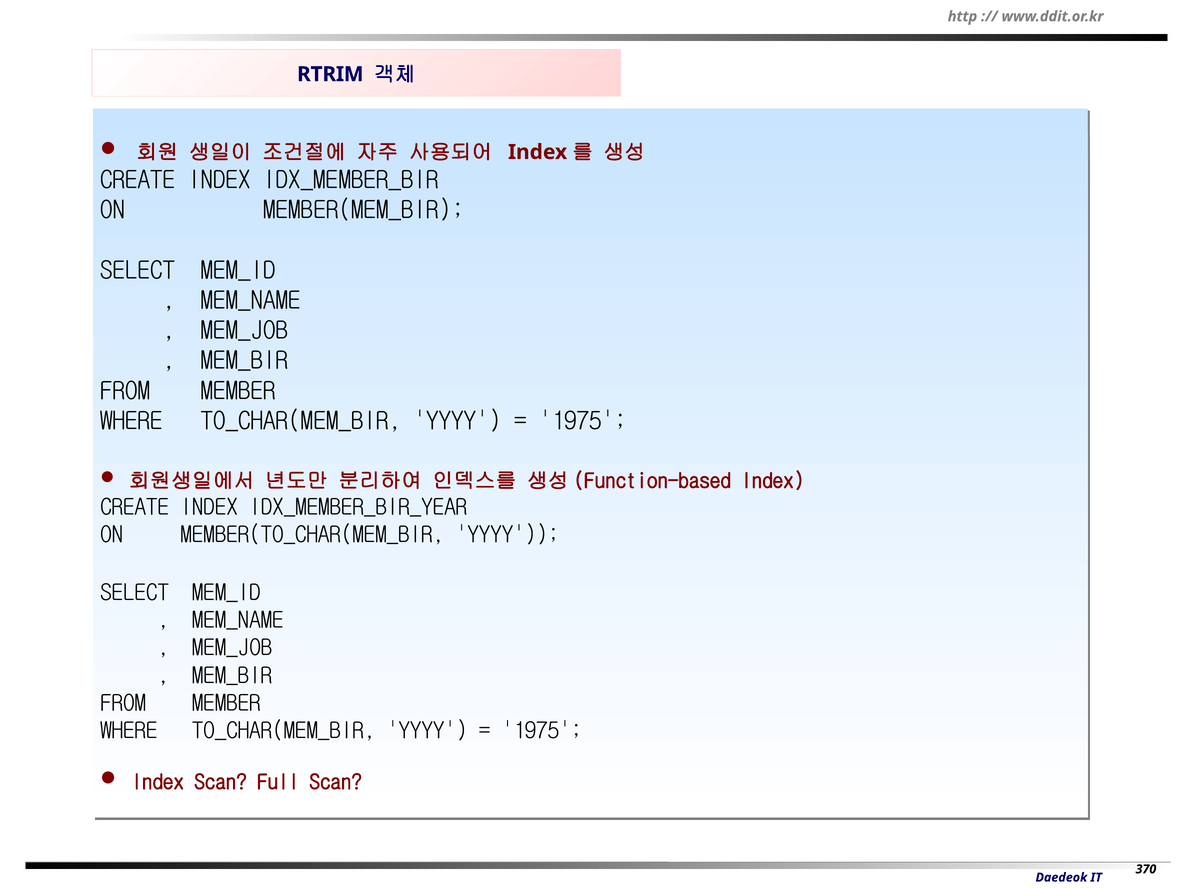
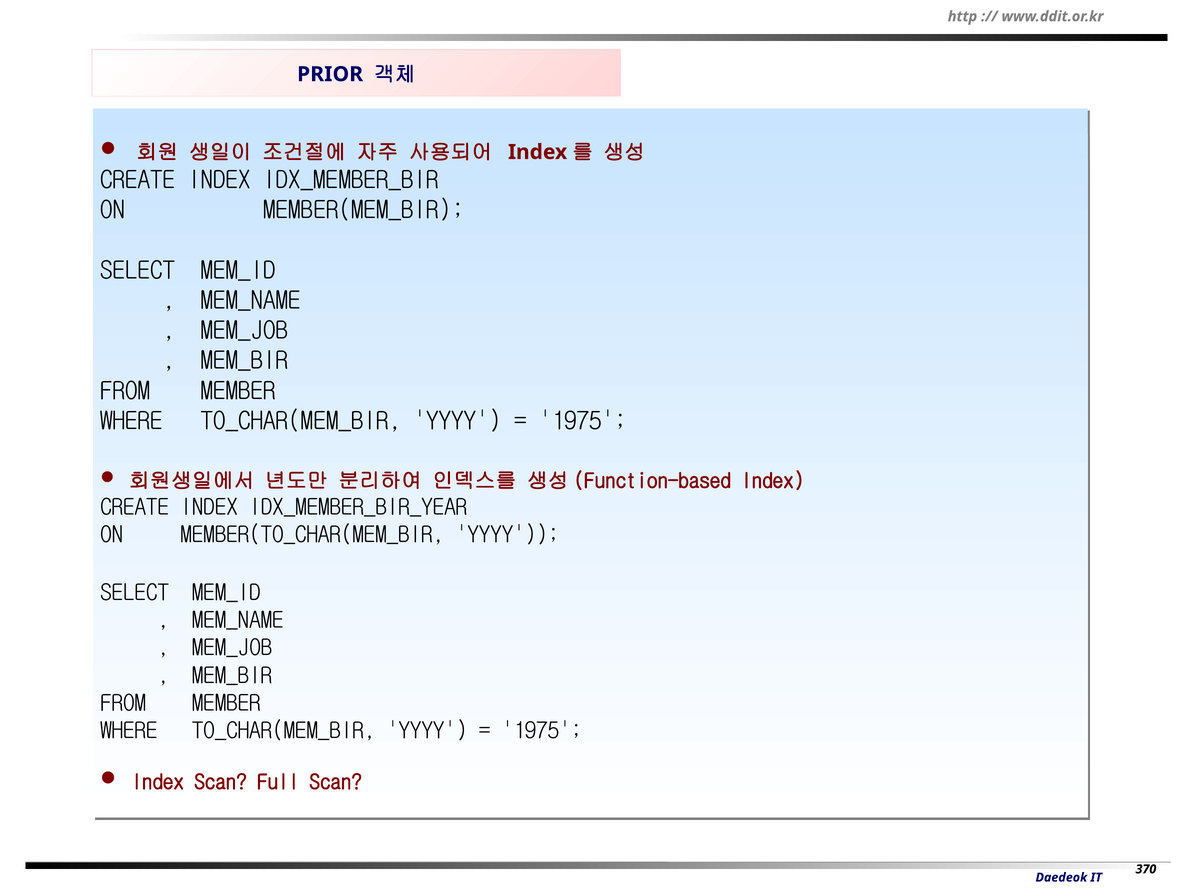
RTRIM: RTRIM -> PRIOR
